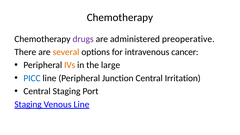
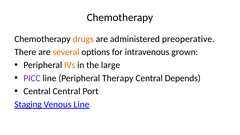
drugs colour: purple -> orange
cancer: cancer -> grown
PICC colour: blue -> purple
Junction: Junction -> Therapy
Irritation: Irritation -> Depends
Central Staging: Staging -> Central
